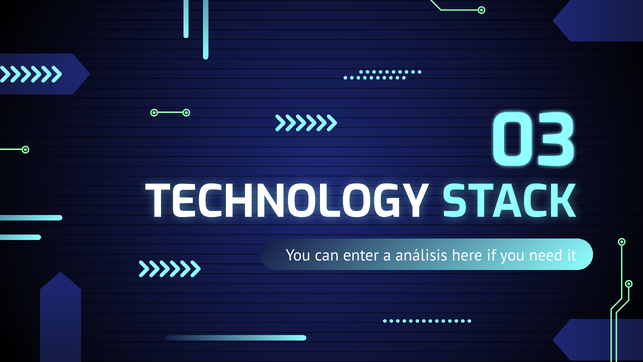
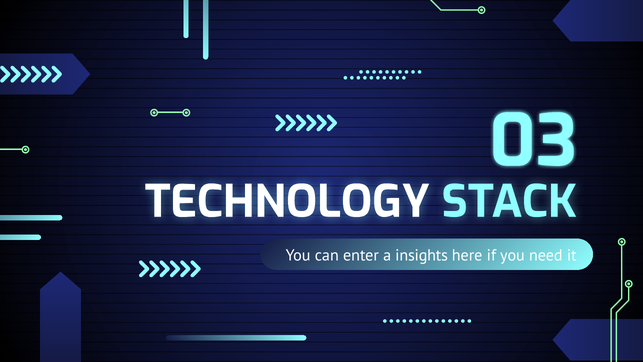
análisis: análisis -> insights
